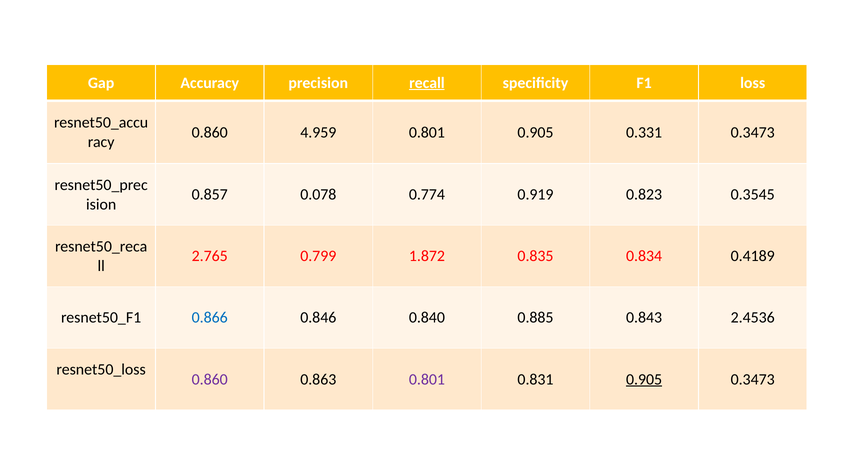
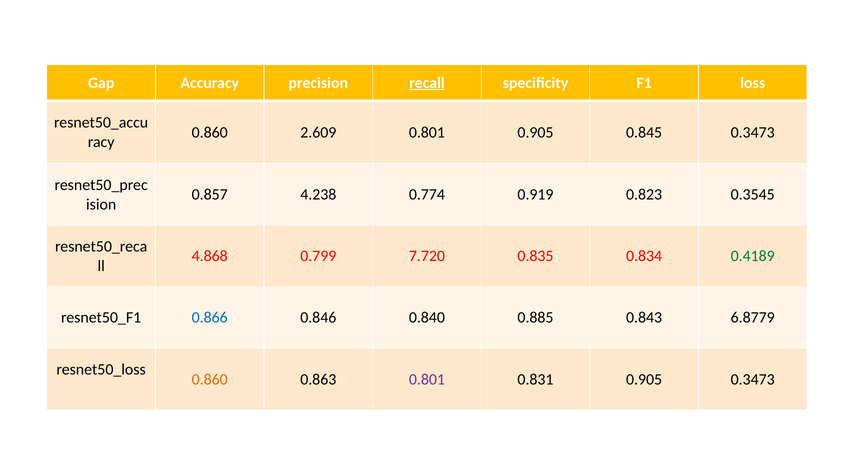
4.959: 4.959 -> 2.609
0.331: 0.331 -> 0.845
0.078: 0.078 -> 4.238
2.765: 2.765 -> 4.868
1.872: 1.872 -> 7.720
0.4189 colour: black -> green
2.4536: 2.4536 -> 6.8779
0.860 at (210, 380) colour: purple -> orange
0.905 at (644, 380) underline: present -> none
